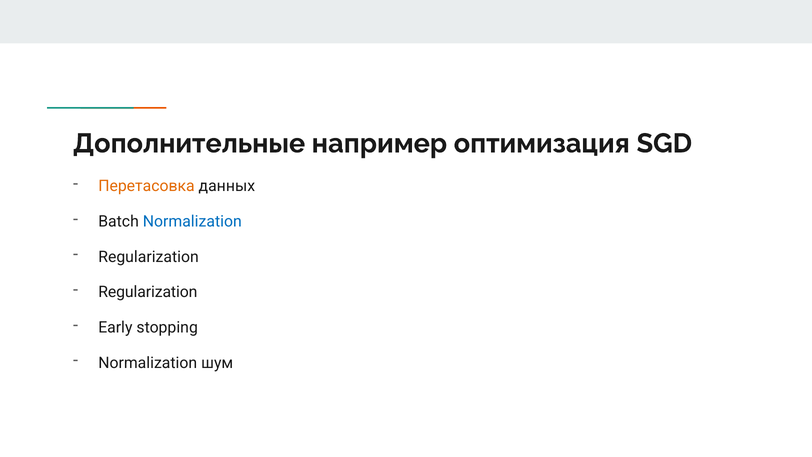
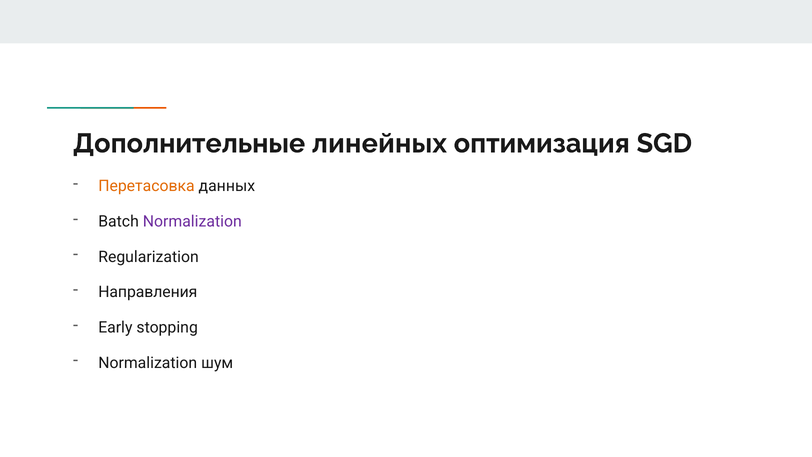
например: например -> линейных
Normalization at (192, 221) colour: blue -> purple
Regularization at (148, 292): Regularization -> Направления
